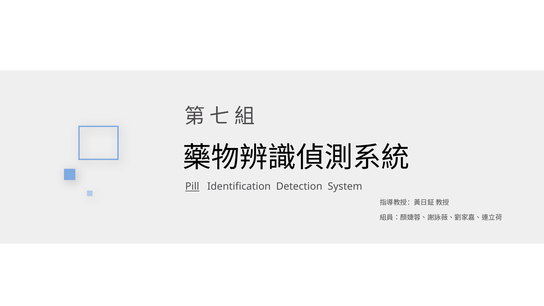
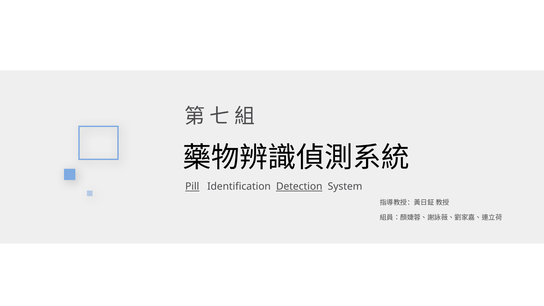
Detection underline: none -> present
